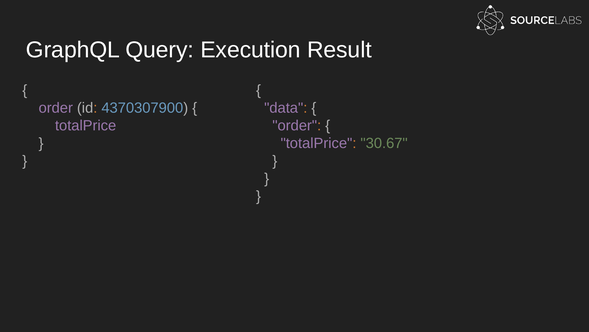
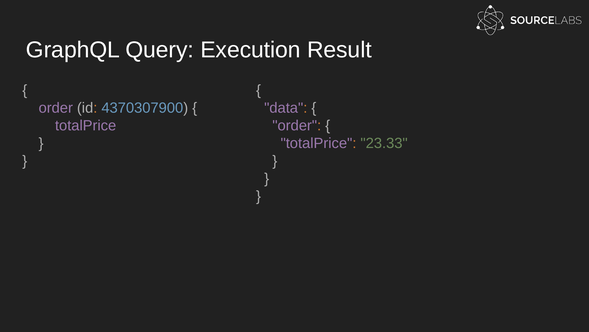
30.67: 30.67 -> 23.33
